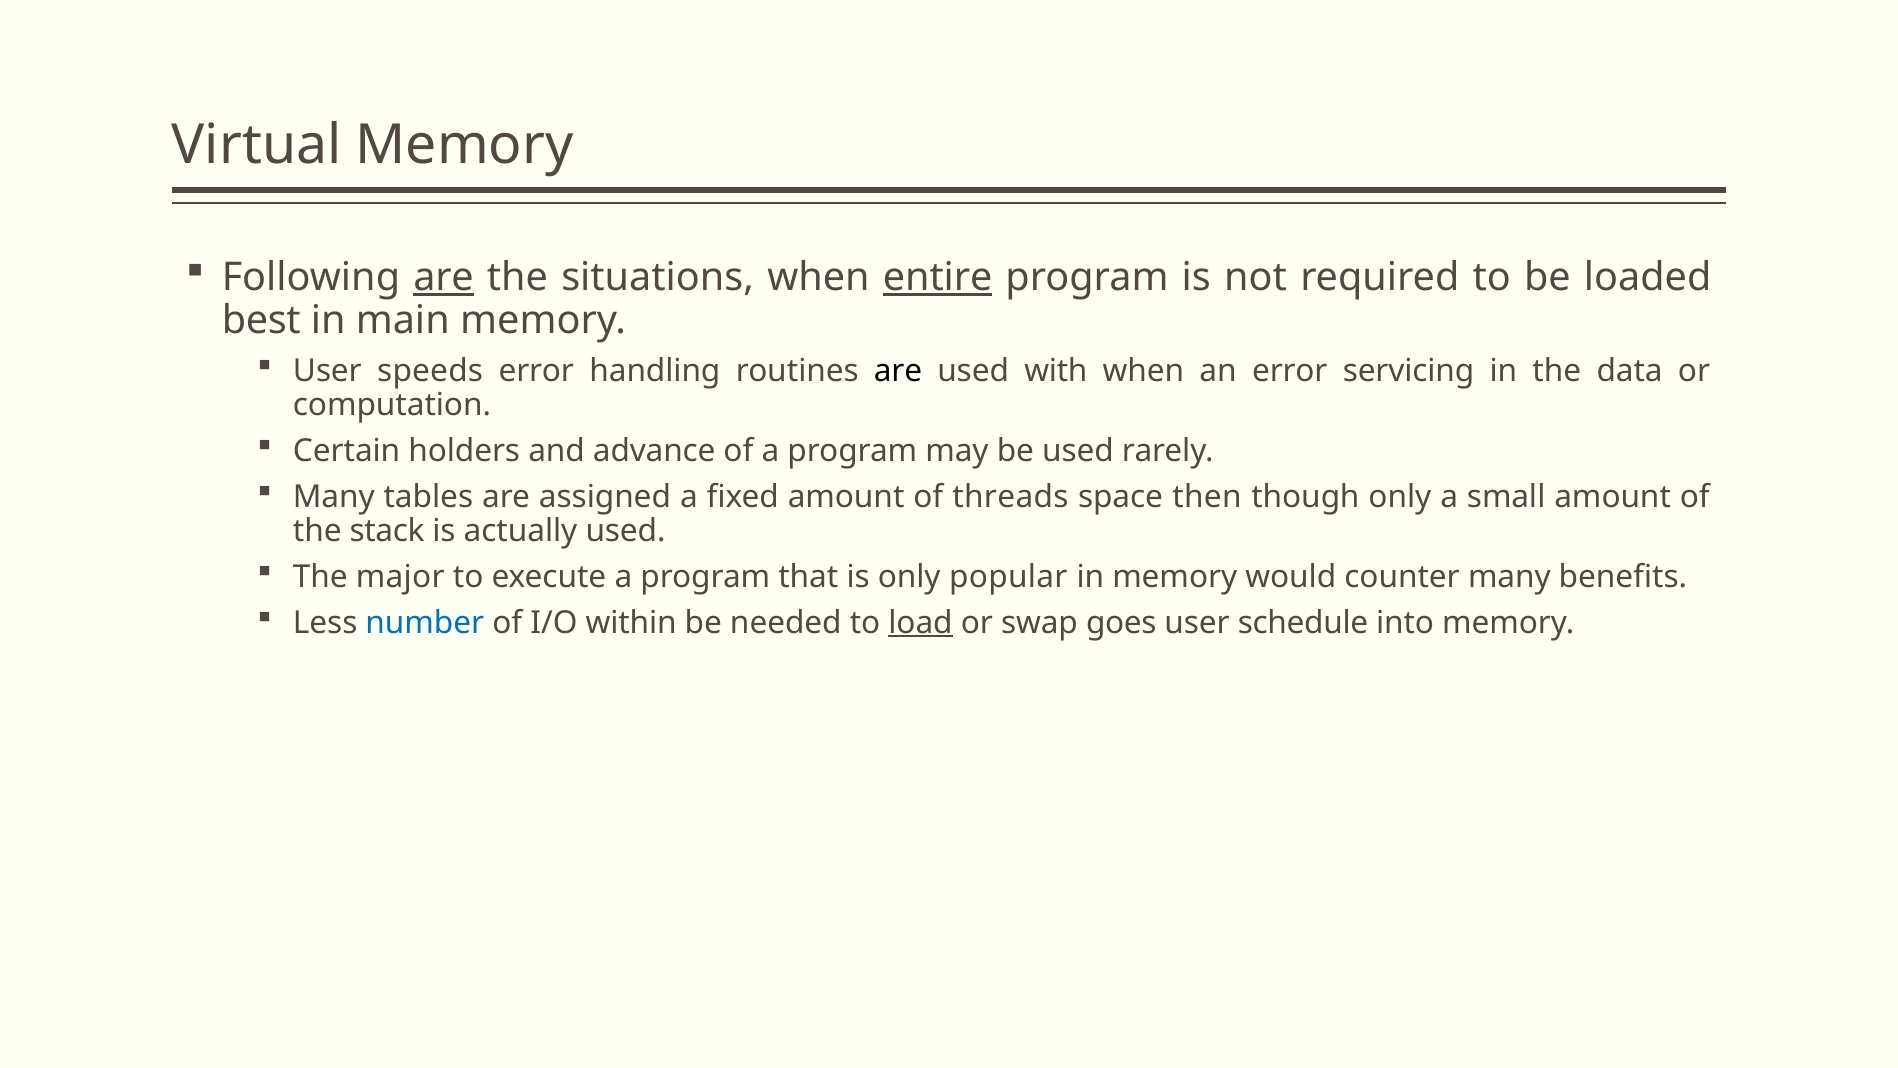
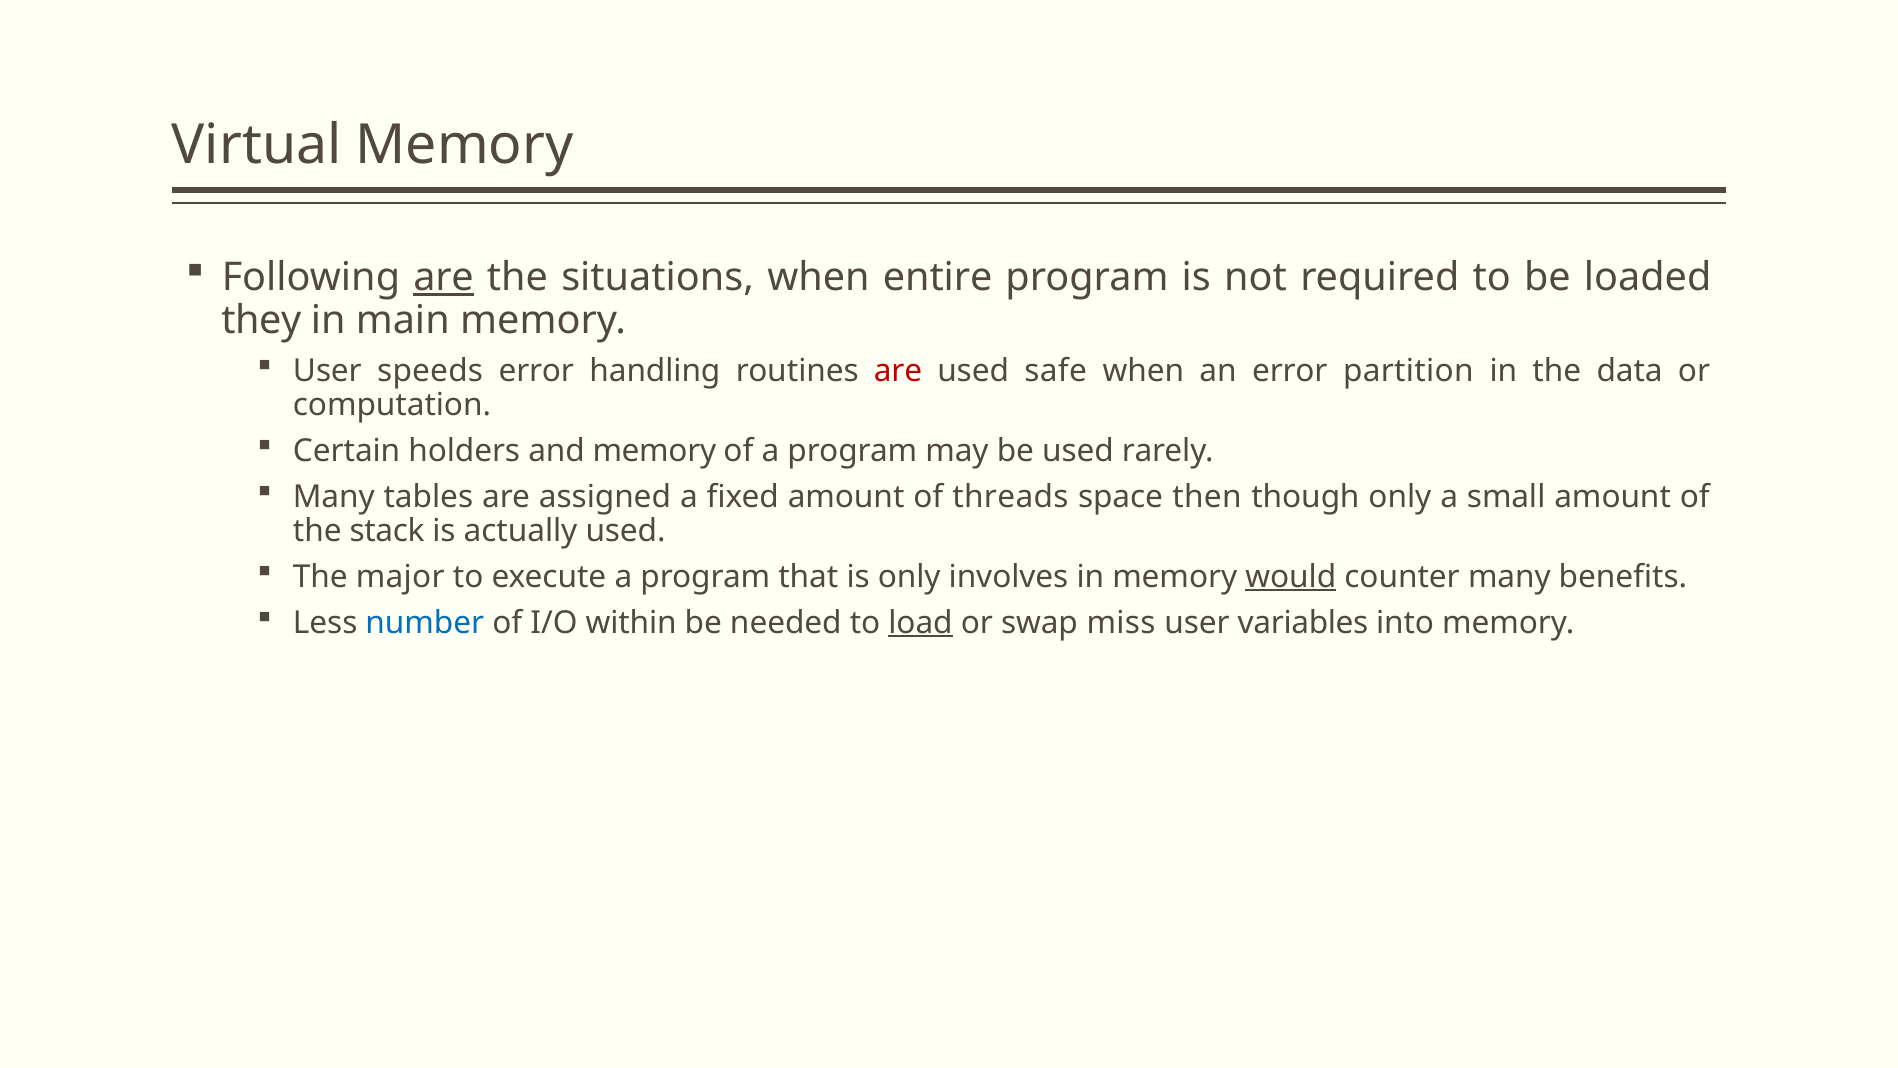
entire underline: present -> none
best: best -> they
are at (898, 370) colour: black -> red
with: with -> safe
servicing: servicing -> partition
and advance: advance -> memory
popular: popular -> involves
would underline: none -> present
goes: goes -> miss
schedule: schedule -> variables
